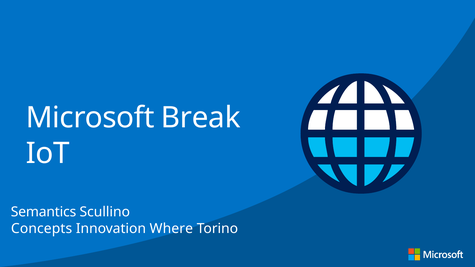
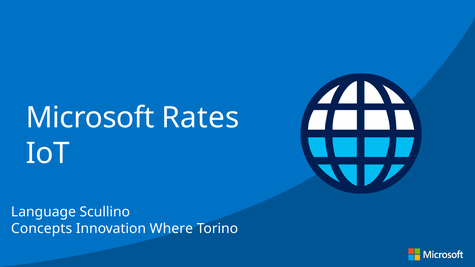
Break: Break -> Rates
Semantics: Semantics -> Language
